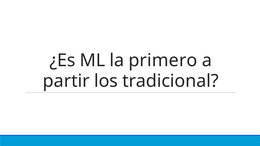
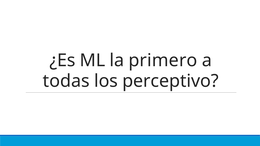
partir: partir -> todas
tradicional: tradicional -> perceptivo
